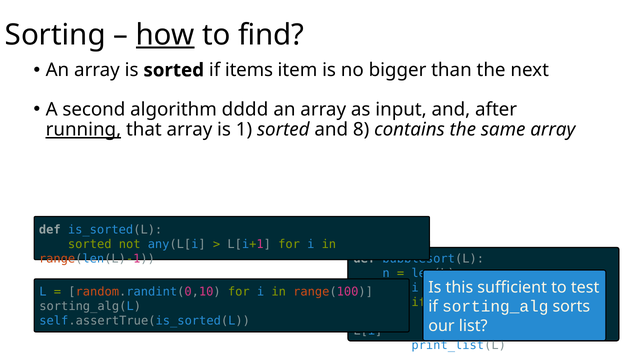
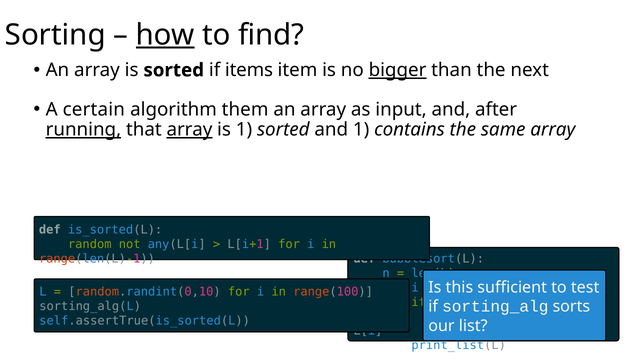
bigger underline: none -> present
second: second -> certain
dddd: dddd -> them
array at (189, 130) underline: none -> present
and 8: 8 -> 1
sorted at (90, 245): sorted -> random
